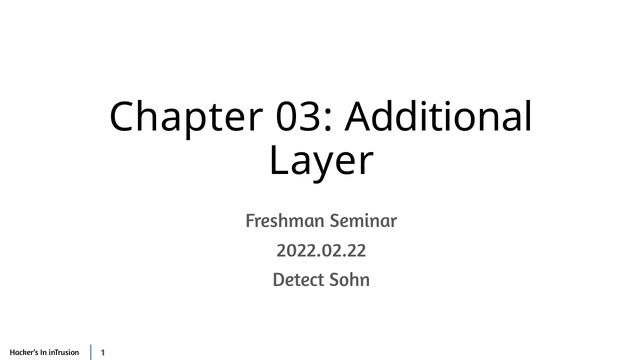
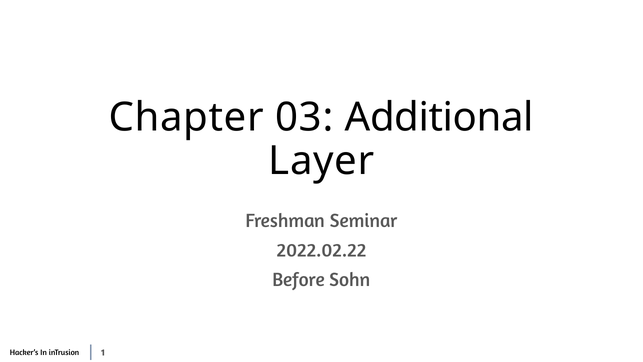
Detect: Detect -> Before
